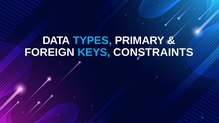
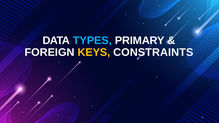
KEYS colour: light blue -> yellow
